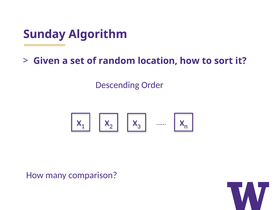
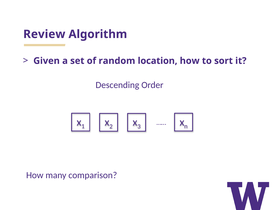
Sunday: Sunday -> Review
